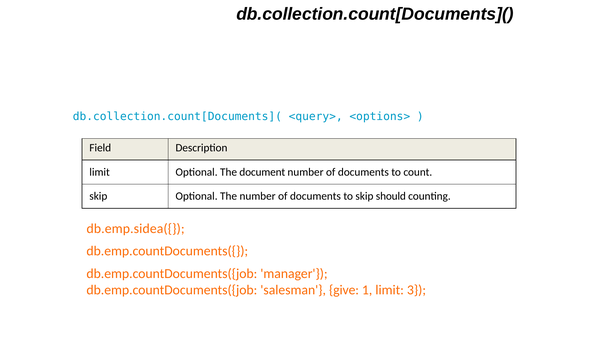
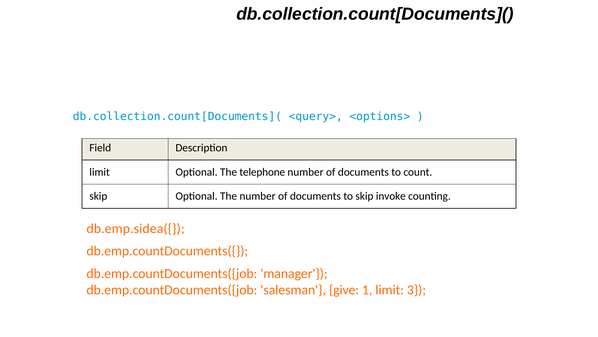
document: document -> telephone
should: should -> invoke
